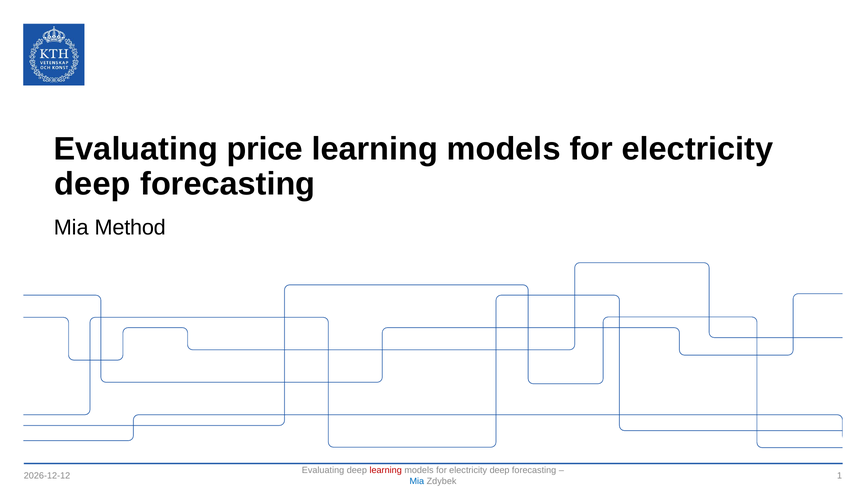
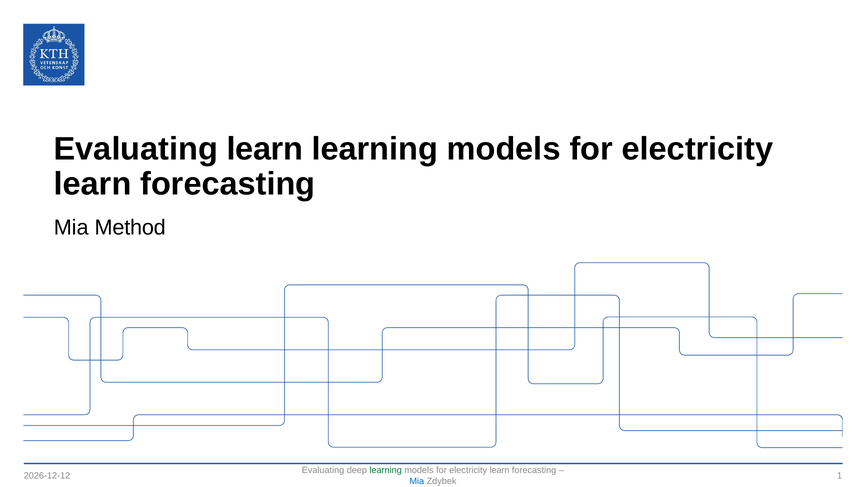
Evaluating price: price -> learn
deep at (92, 184): deep -> learn
learning at (386, 470) colour: red -> green
deep at (500, 470): deep -> learn
